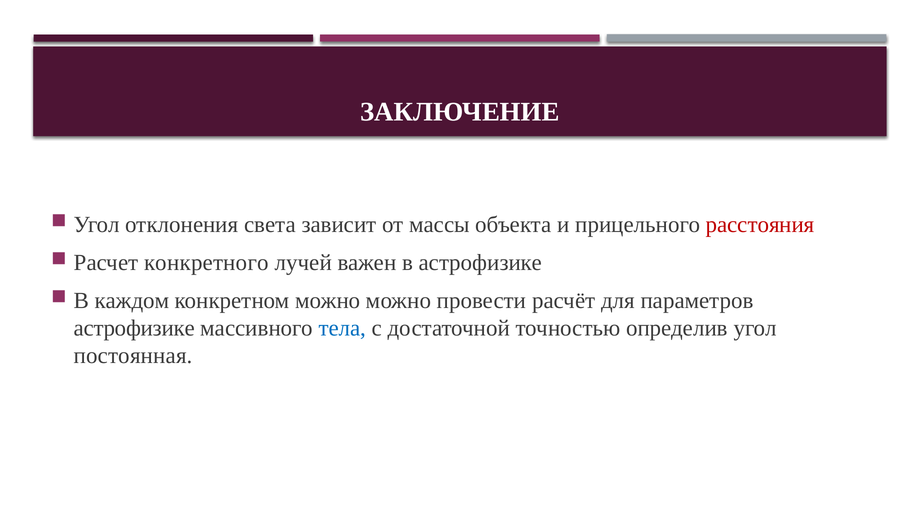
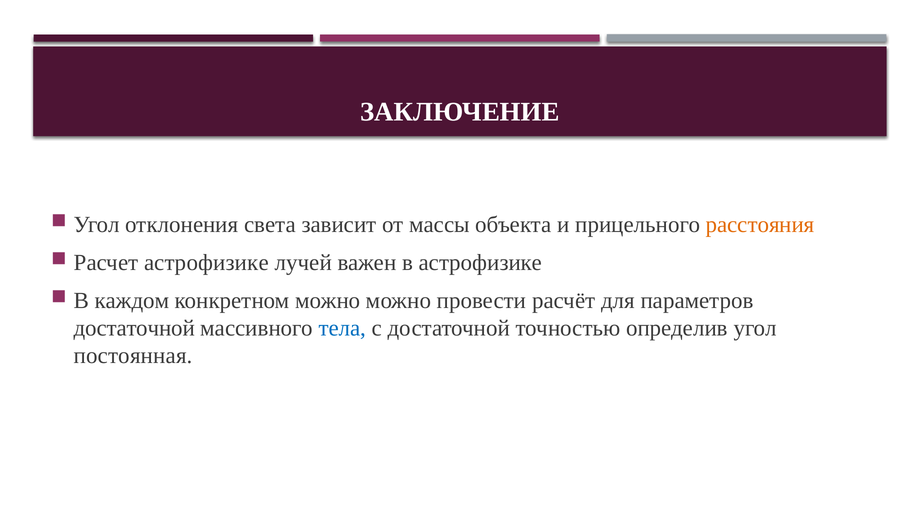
расстояния colour: red -> orange
Расчет конкретного: конкретного -> астрофизике
астрофизике at (134, 328): астрофизике -> достаточной
